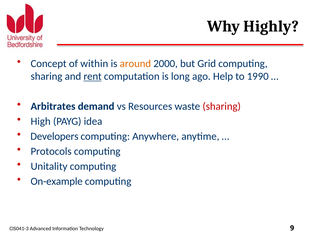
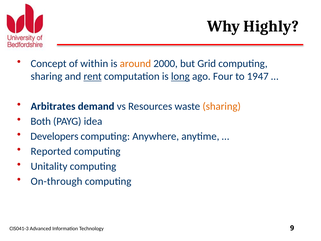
long underline: none -> present
Help: Help -> Four
1990: 1990 -> 1947
sharing at (222, 106) colour: red -> orange
High: High -> Both
Protocols: Protocols -> Reported
On-example: On-example -> On-through
